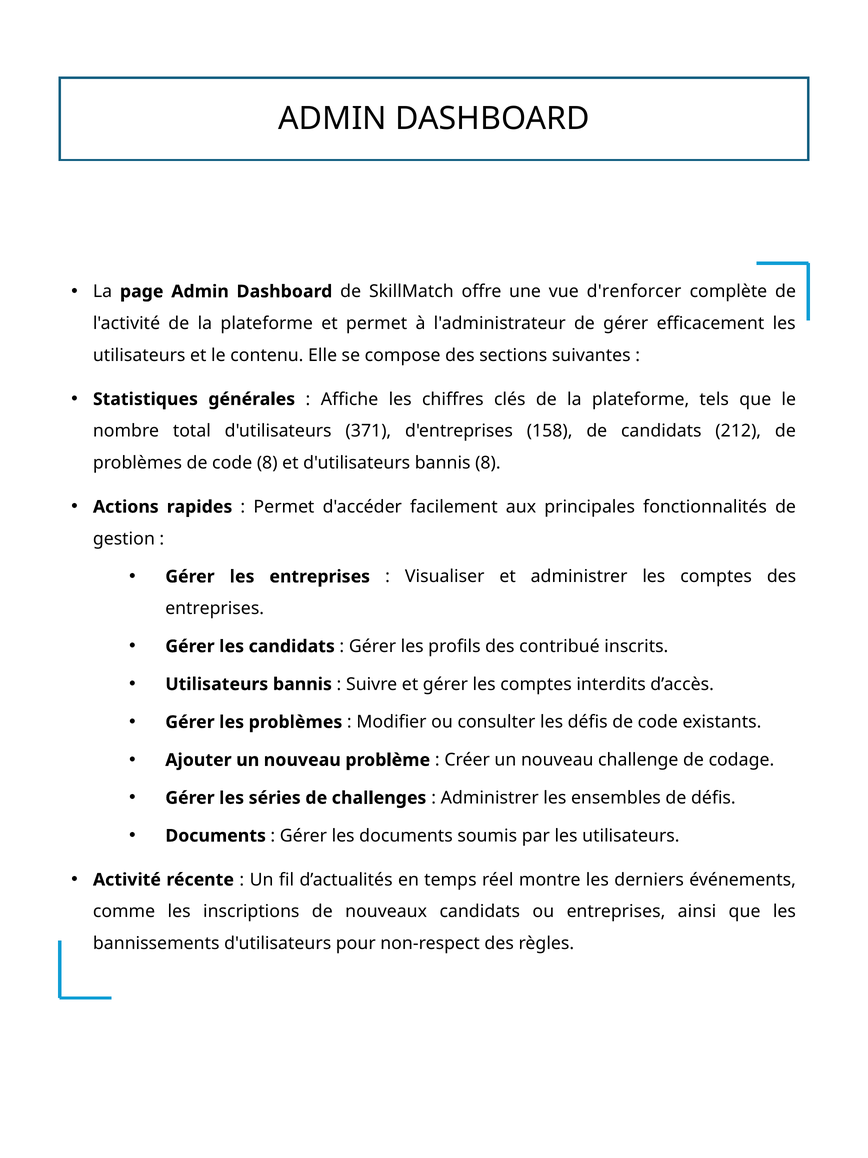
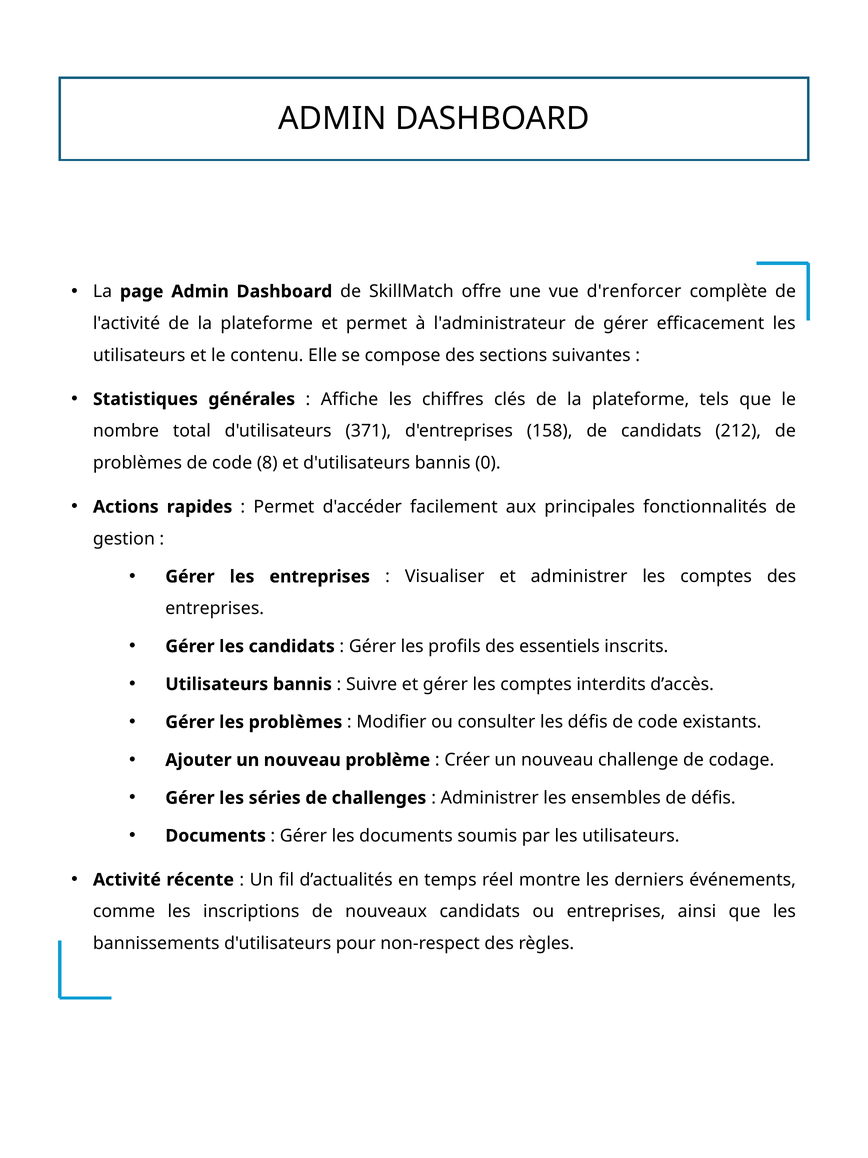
bannis 8: 8 -> 0
contribué: contribué -> essentiels
